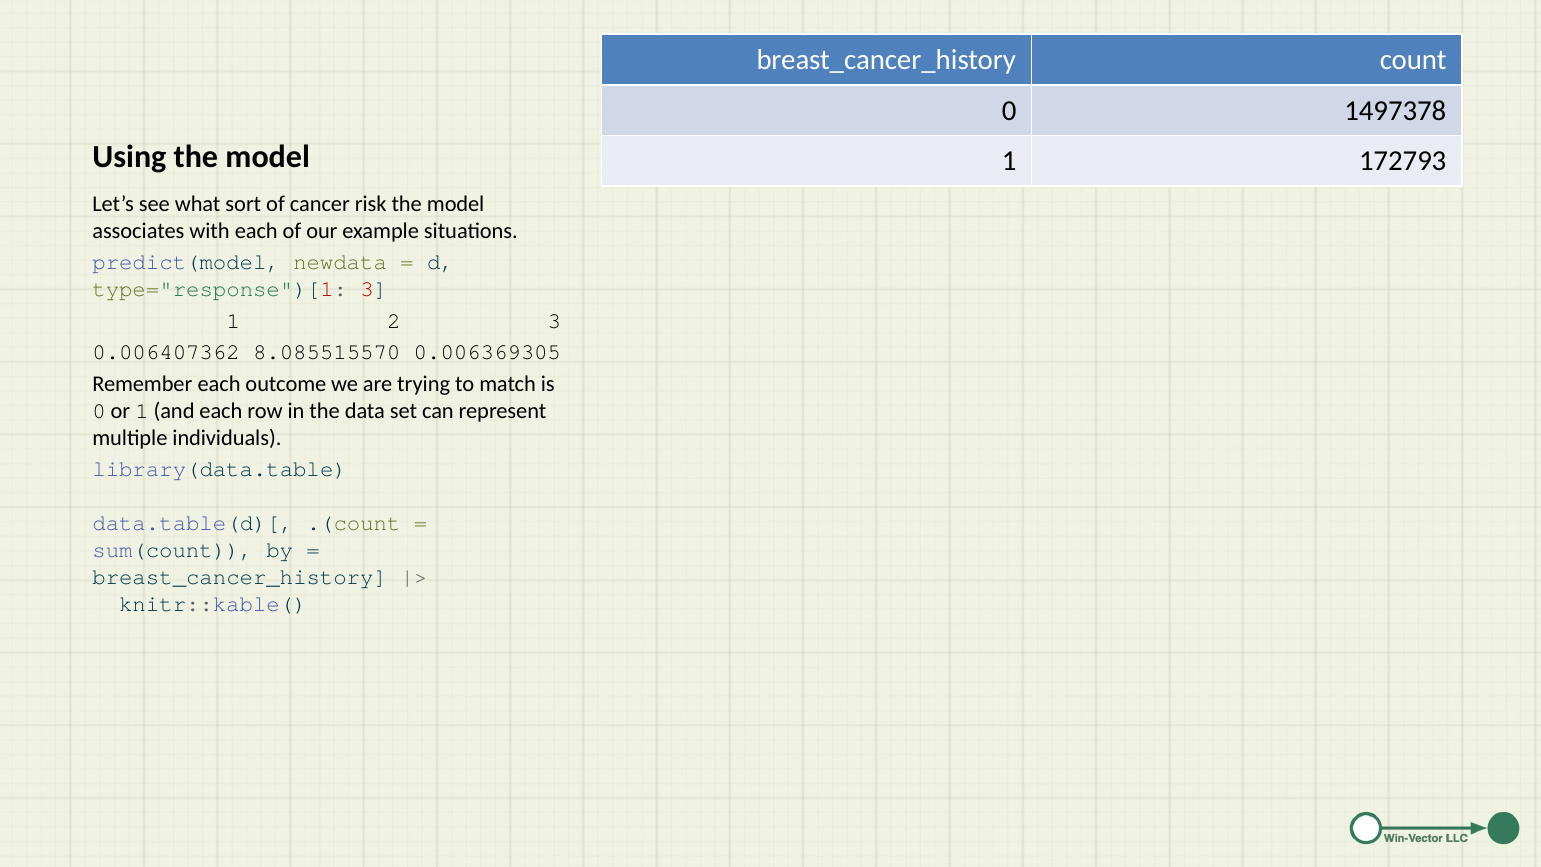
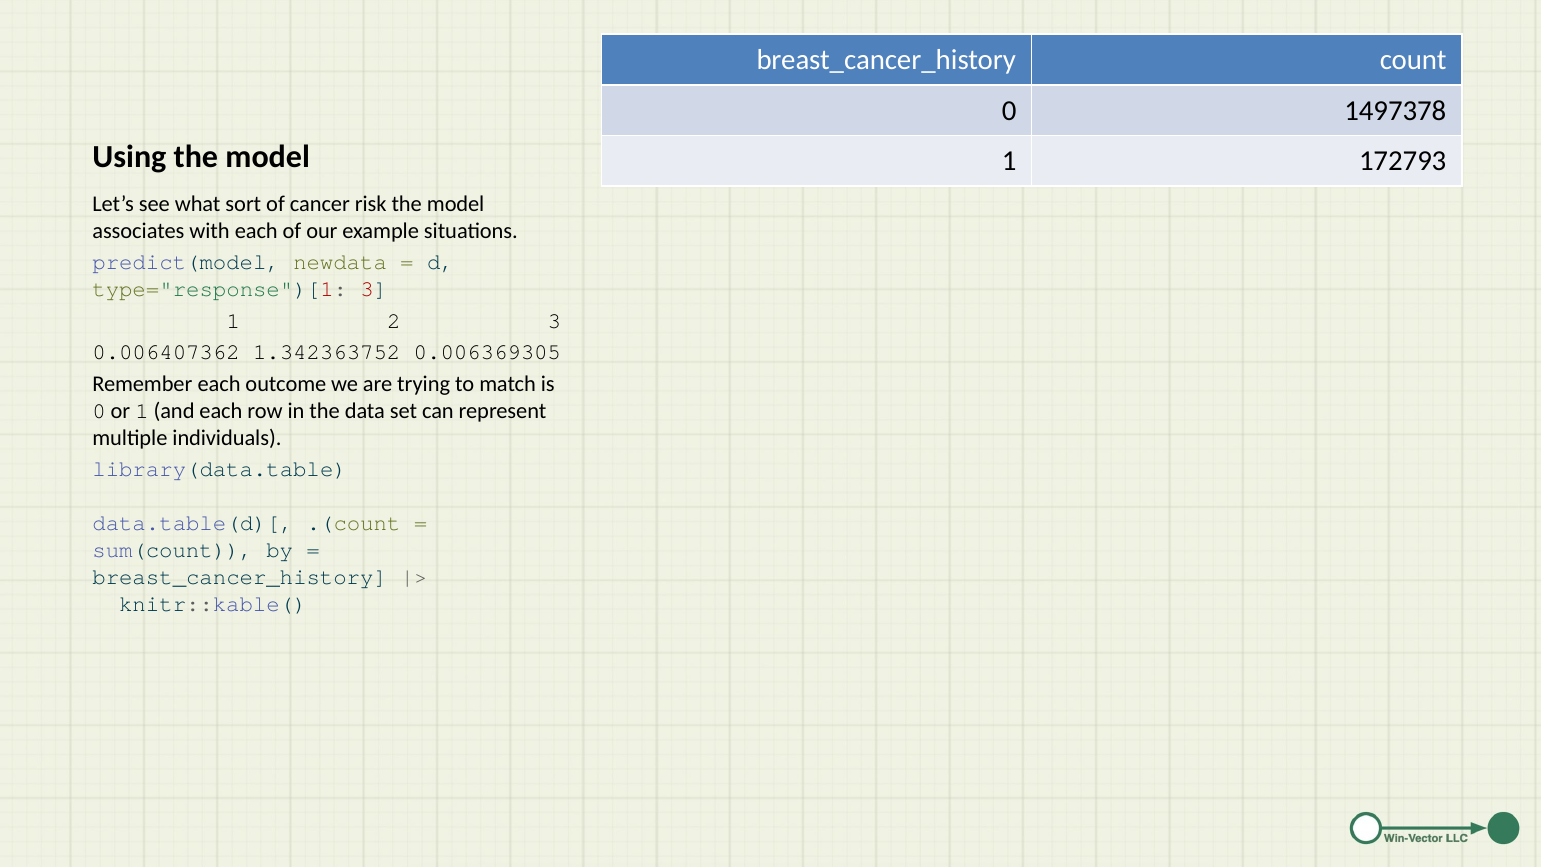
8.085515570: 8.085515570 -> 1.342363752
